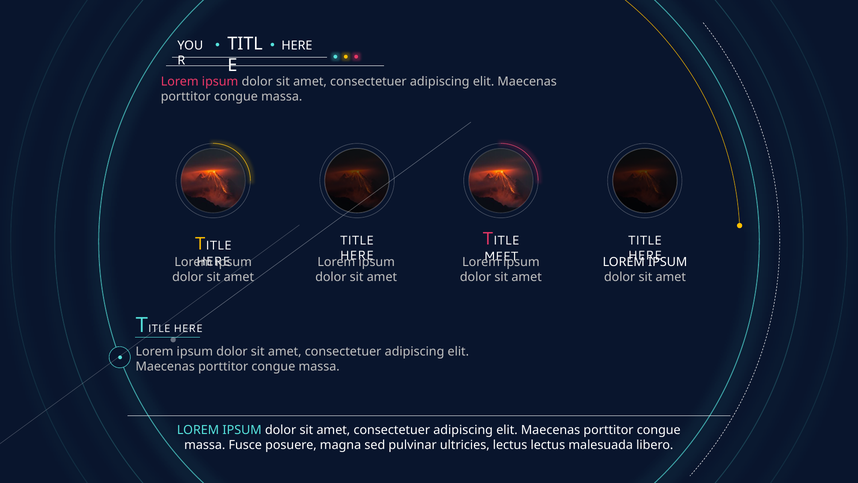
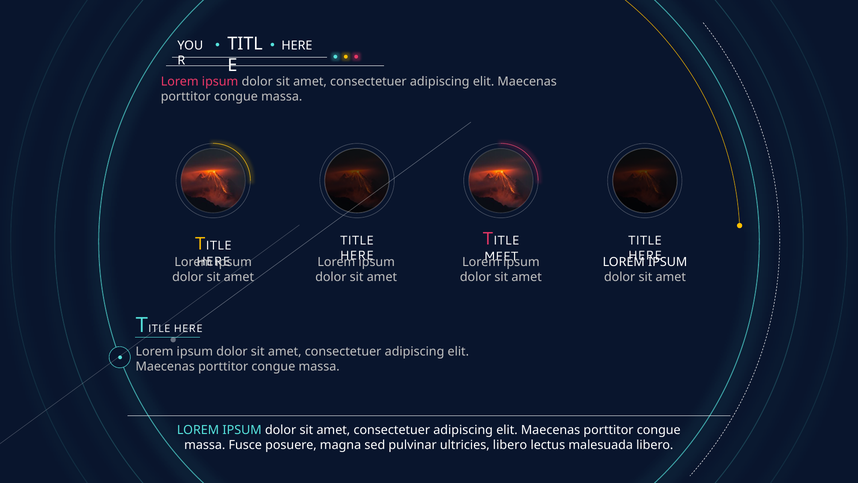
ultricies lectus: lectus -> libero
